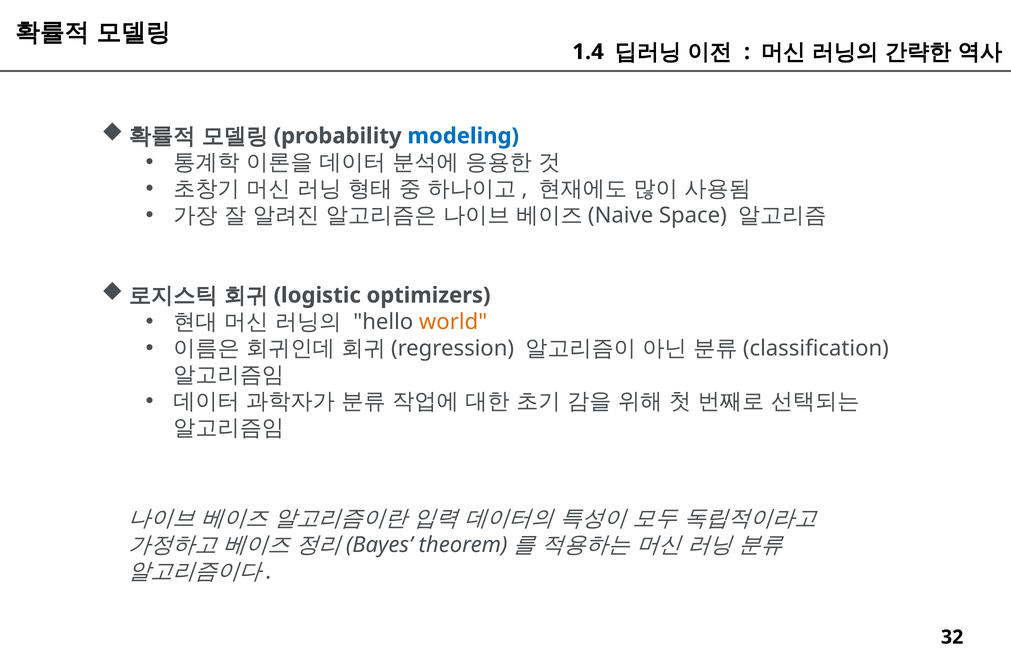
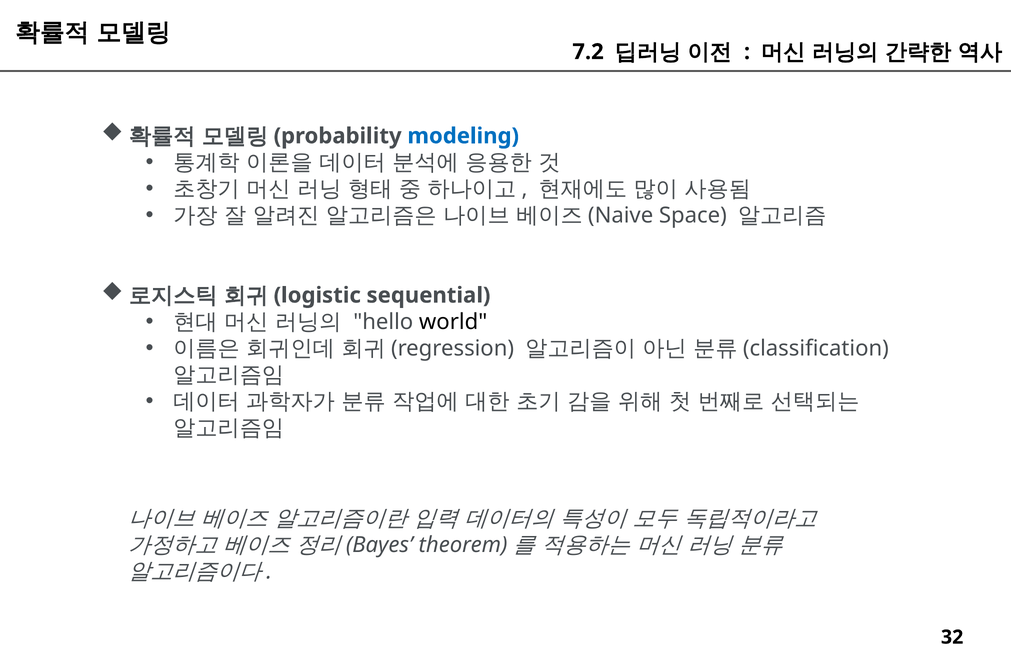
1.4: 1.4 -> 7.2
optimizers: optimizers -> sequential
world colour: orange -> black
